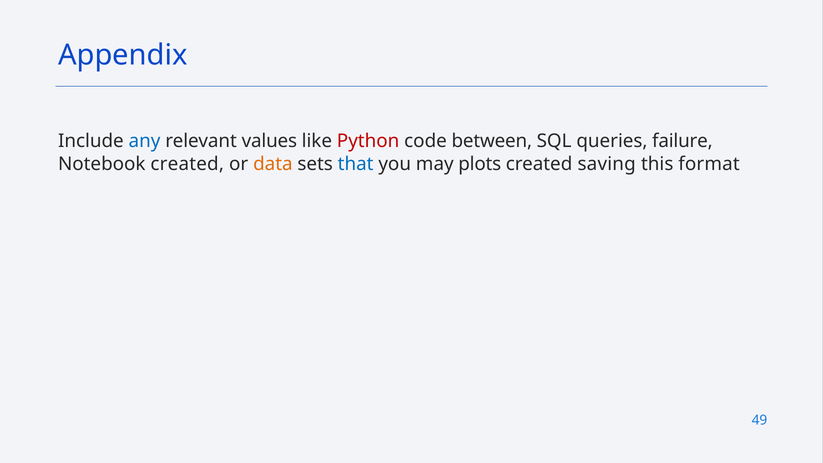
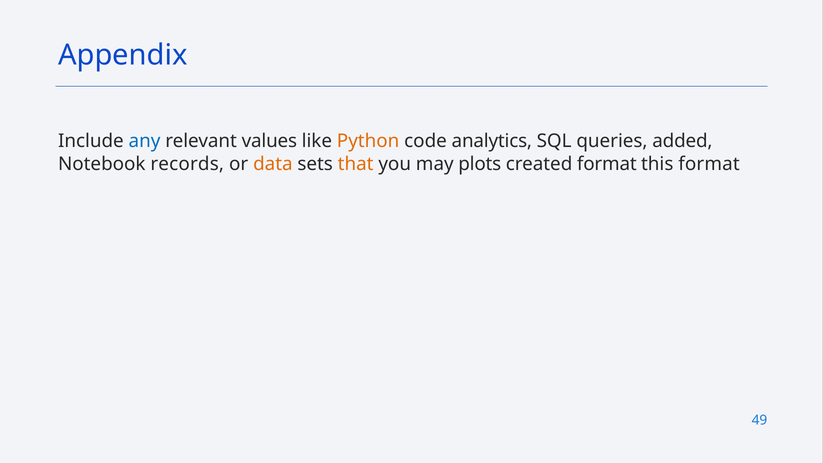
Python colour: red -> orange
between: between -> analytics
failure: failure -> added
Notebook created: created -> records
that colour: blue -> orange
created saving: saving -> format
